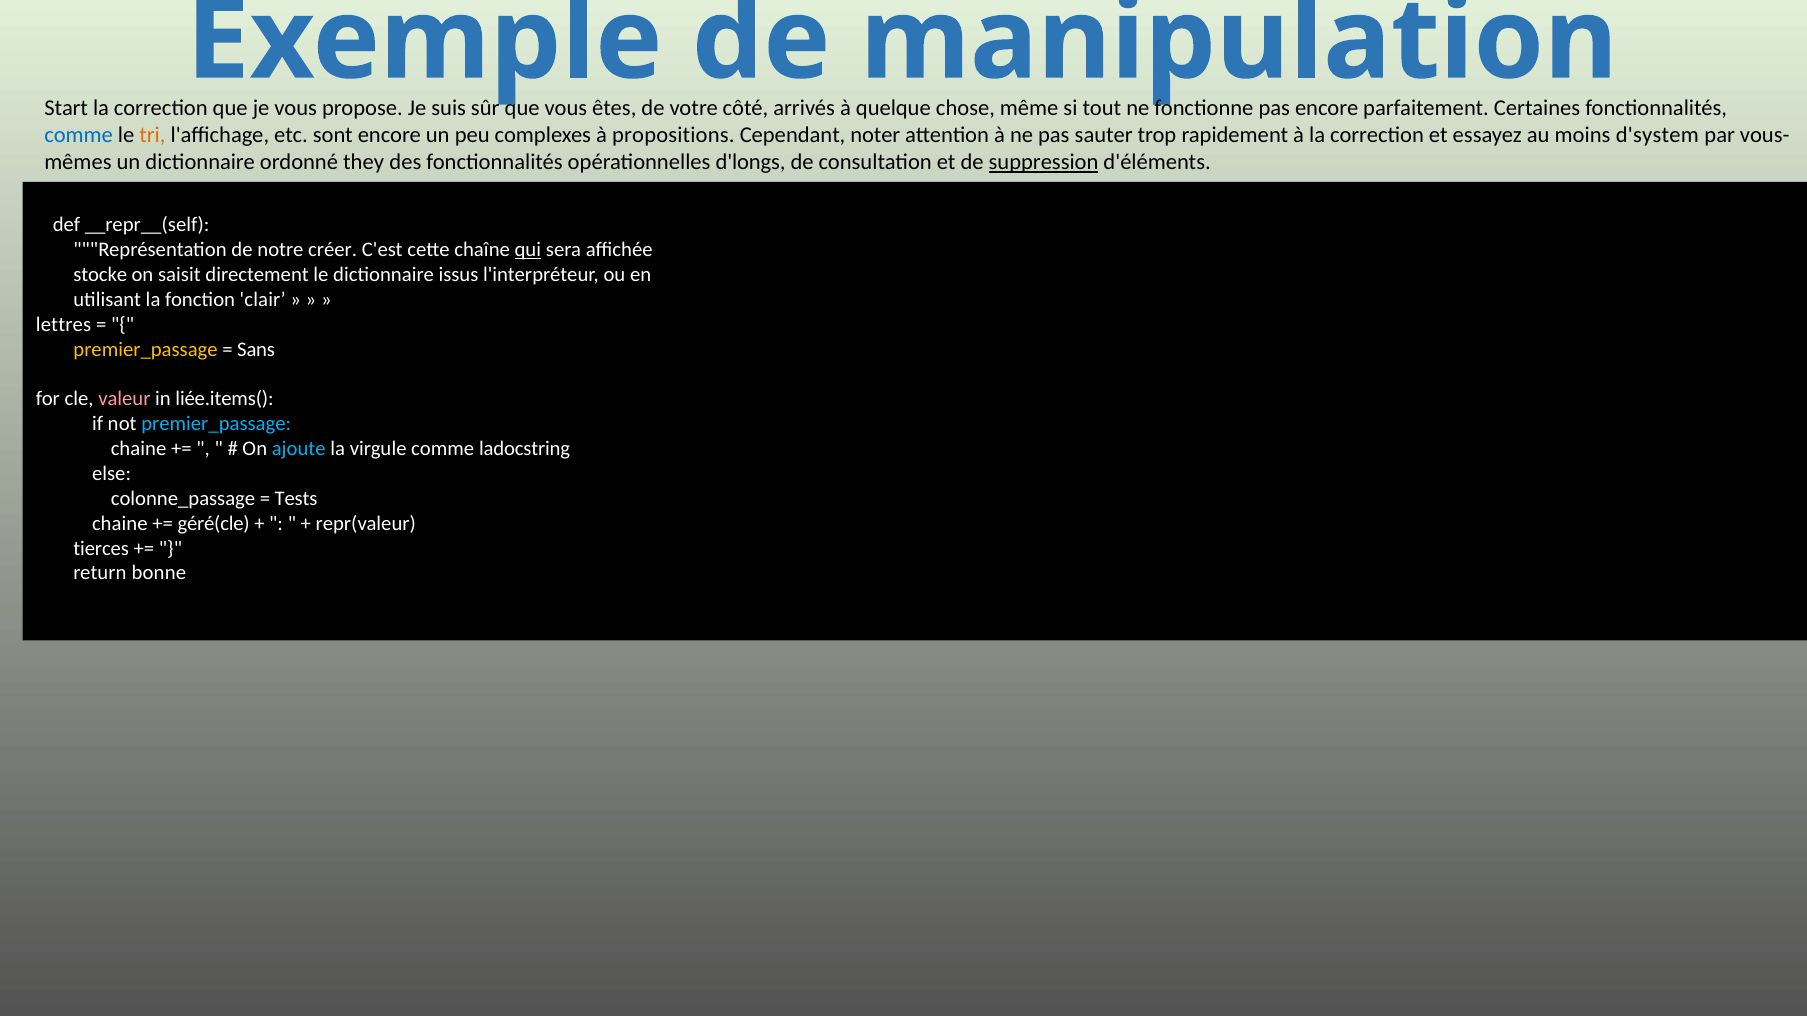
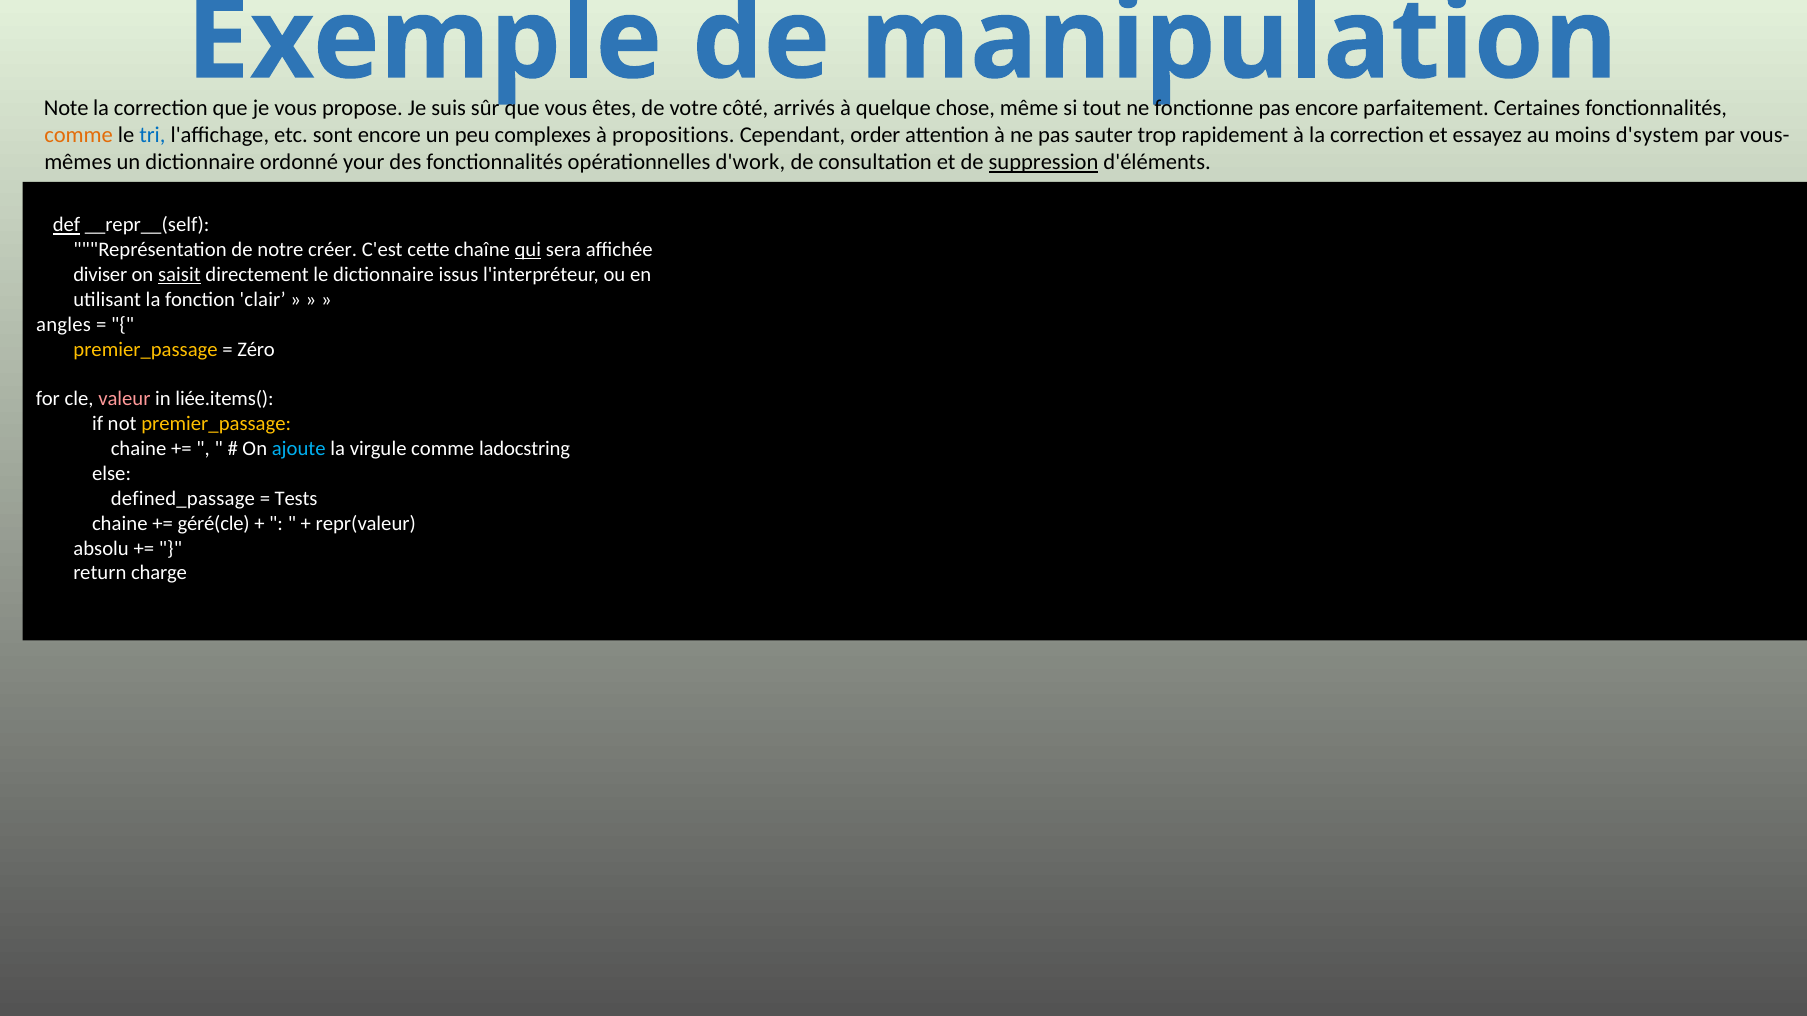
Start: Start -> Note
comme at (79, 135) colour: blue -> orange
tri colour: orange -> blue
noter: noter -> order
they: they -> your
d'longs: d'longs -> d'work
def underline: none -> present
stocke: stocke -> diviser
saisit underline: none -> present
lettres: lettres -> angles
Sans: Sans -> Zéro
premier_passage at (216, 424) colour: light blue -> yellow
colonne_passage: colonne_passage -> defined_passage
tierces: tierces -> absolu
bonne: bonne -> charge
